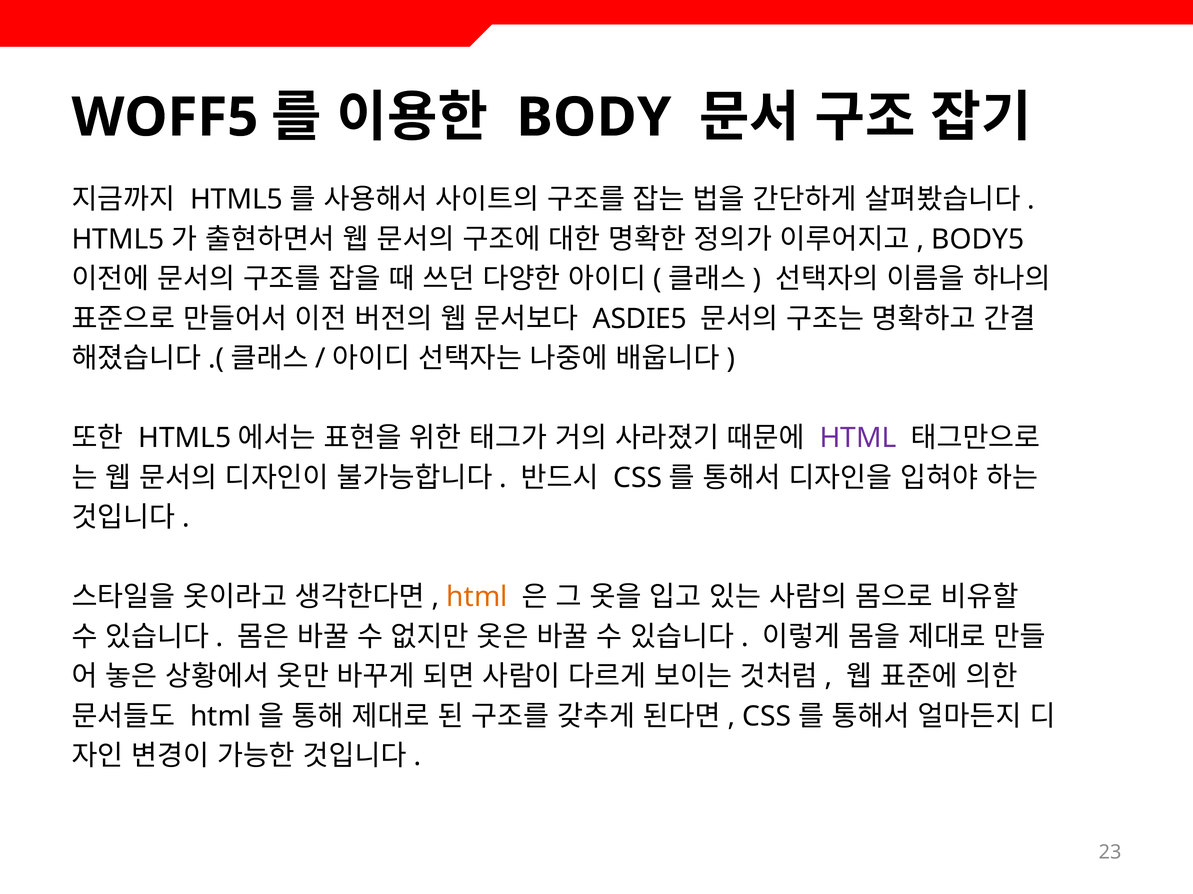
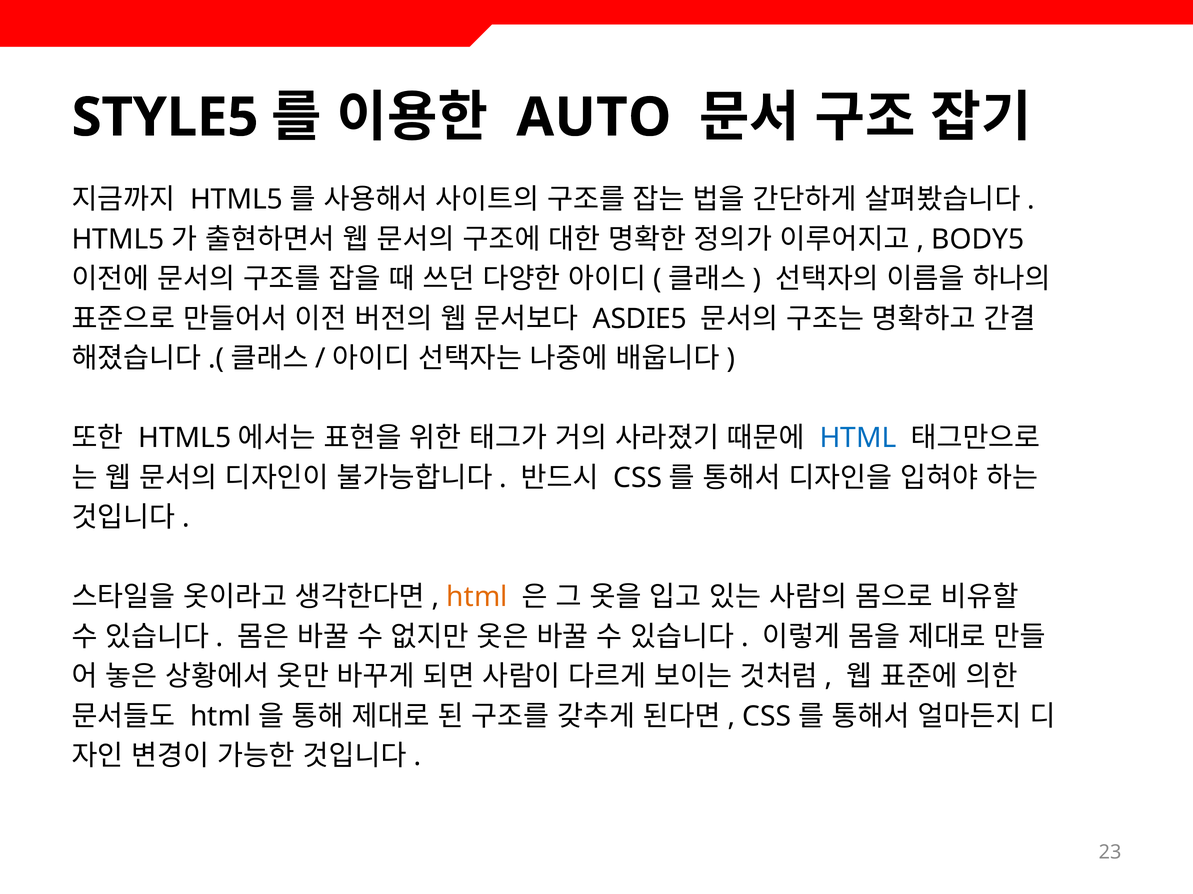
WOFF5: WOFF5 -> STYLE5
BODY: BODY -> AUTO
HTML at (858, 438) colour: purple -> blue
